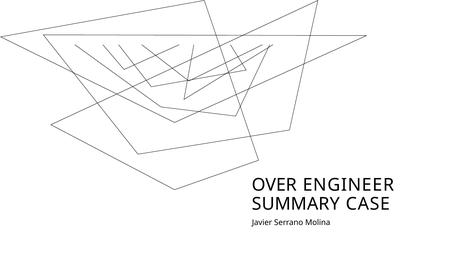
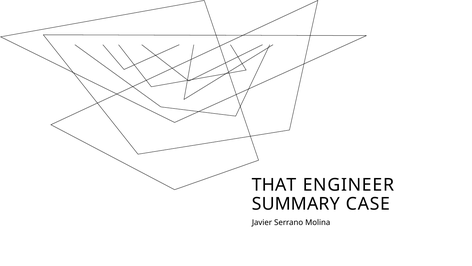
OVER: OVER -> THAT
